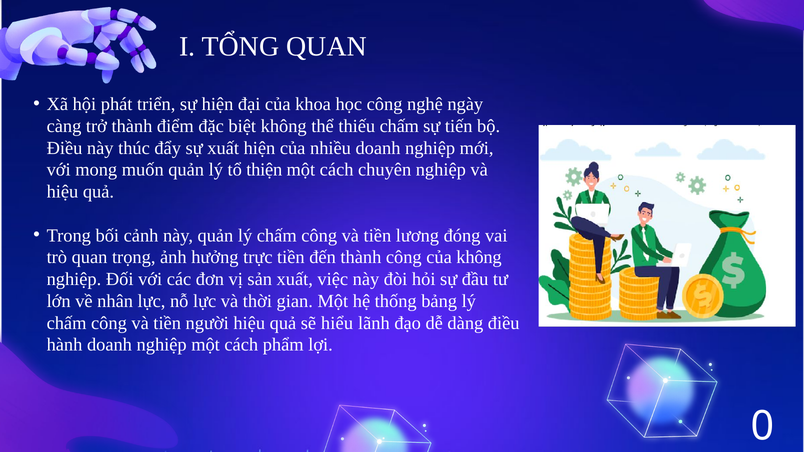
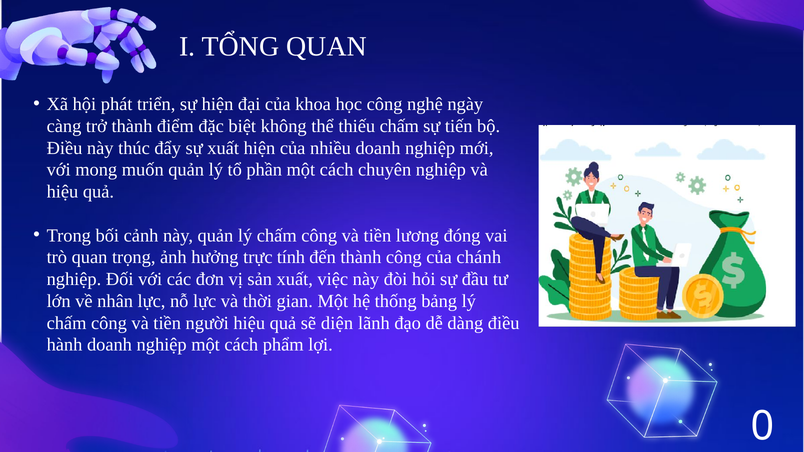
thiện: thiện -> phần
trực tiền: tiền -> tính
của không: không -> chánh
hiểu: hiểu -> diện
